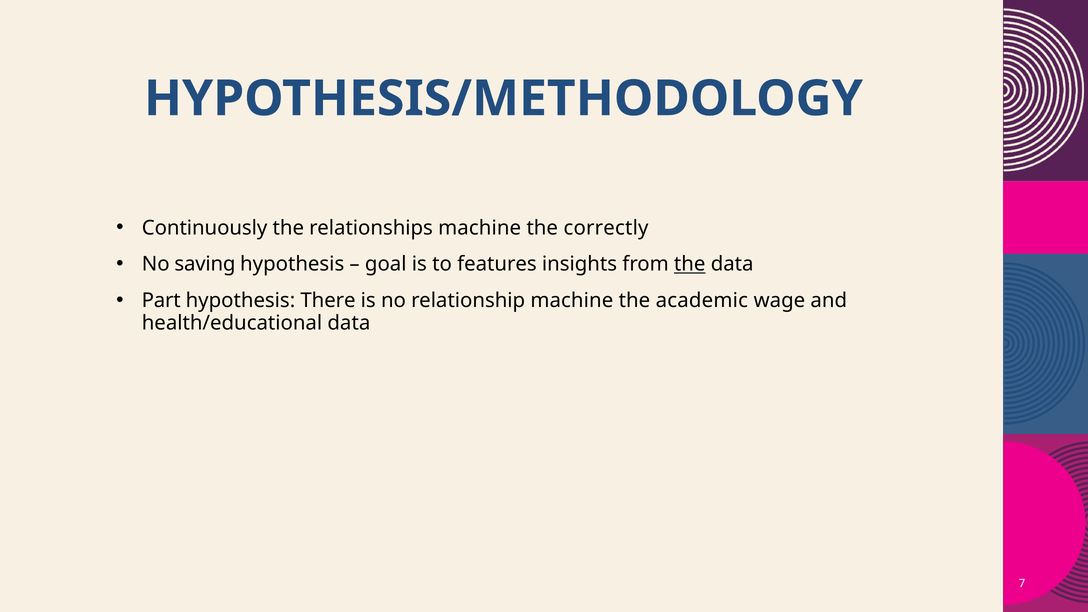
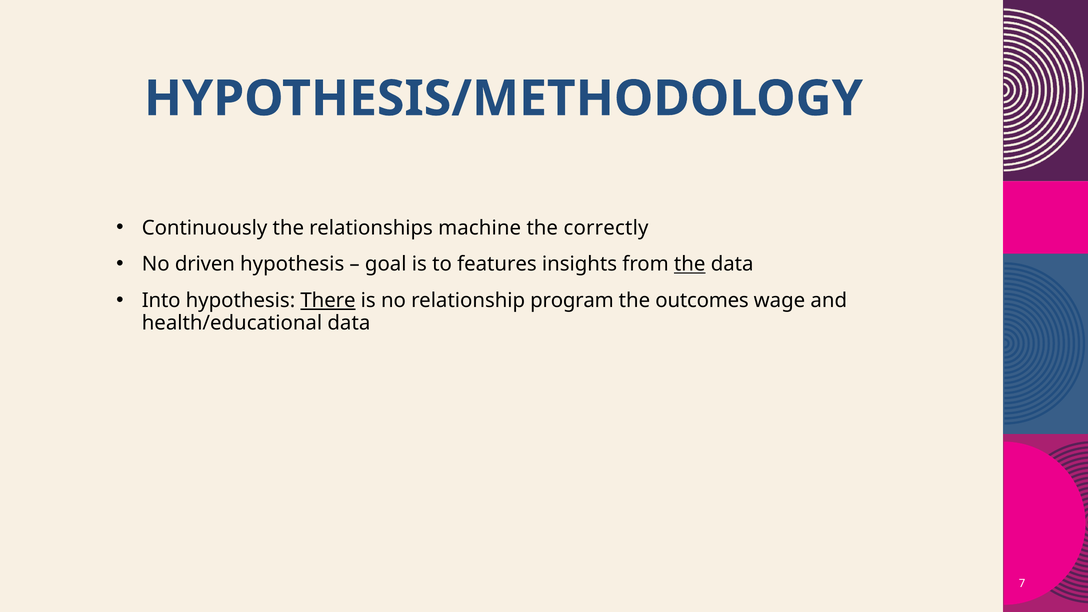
saving: saving -> driven
Part: Part -> Into
There underline: none -> present
relationship machine: machine -> program
academic: academic -> outcomes
